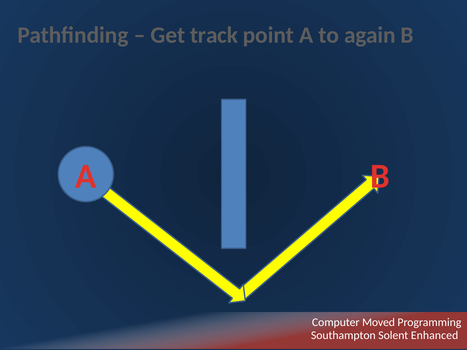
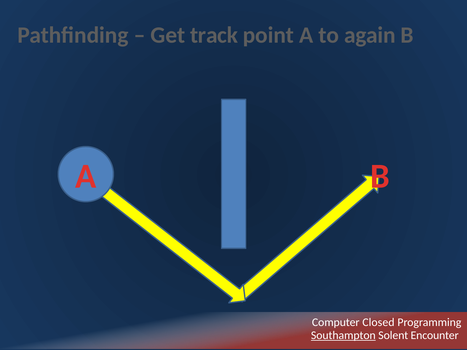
Moved: Moved -> Closed
Southampton underline: none -> present
Enhanced: Enhanced -> Encounter
